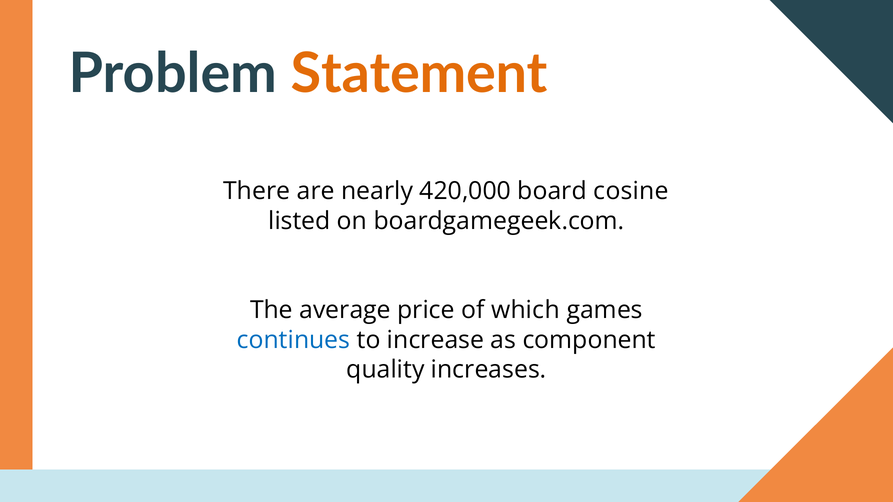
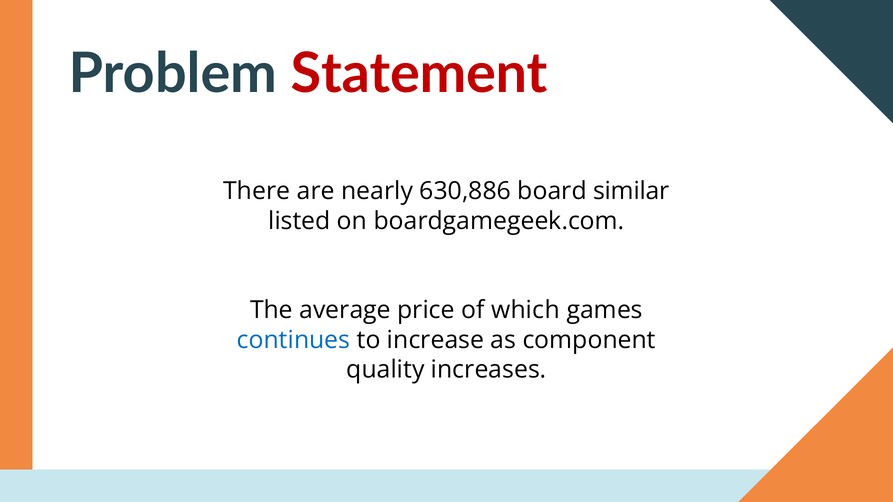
Statement colour: orange -> red
420,000: 420,000 -> 630,886
cosine: cosine -> similar
